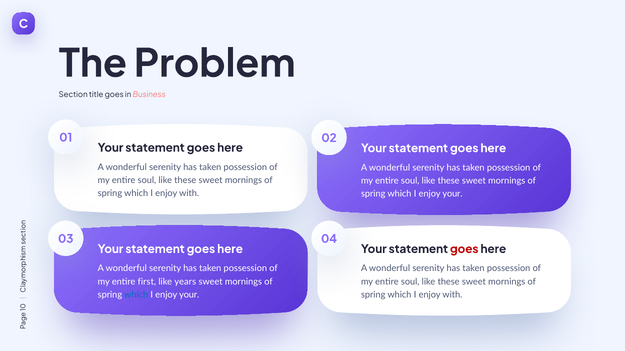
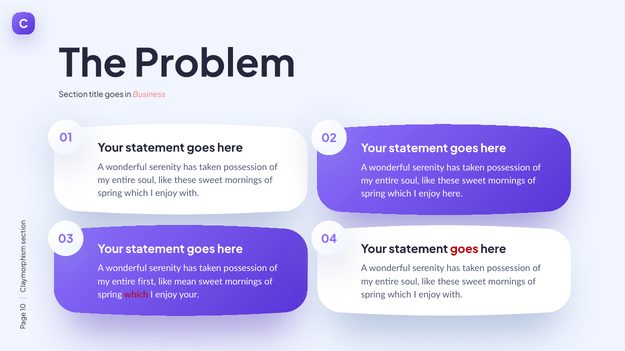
your at (452, 194): your -> here
years: years -> mean
which at (136, 295) colour: blue -> red
